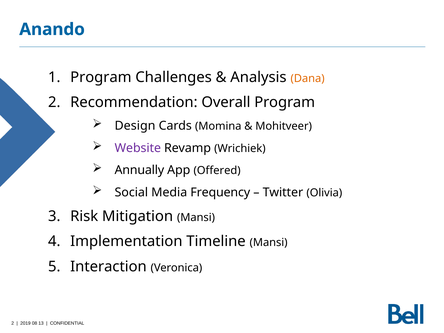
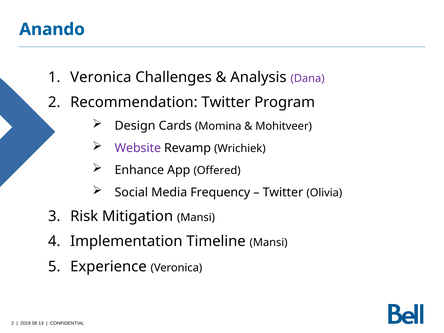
Program at (101, 77): Program -> Veronica
Dana colour: orange -> purple
Recommendation Overall: Overall -> Twitter
Annually: Annually -> Enhance
Interaction: Interaction -> Experience
